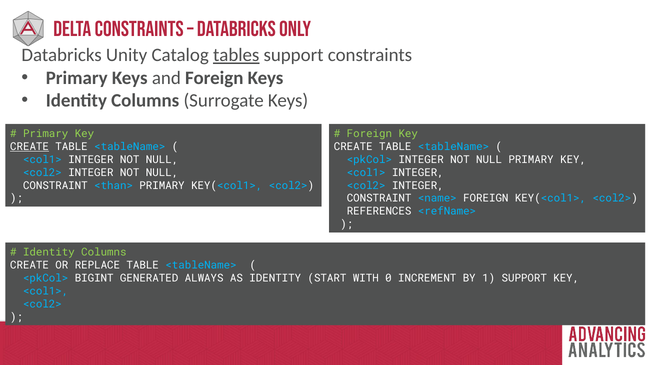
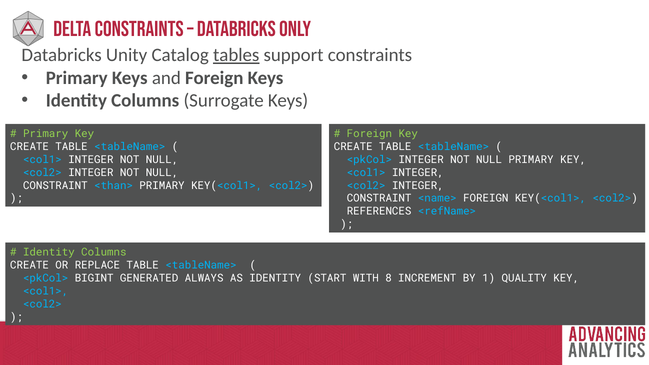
CREATE at (30, 147) underline: present -> none
0: 0 -> 8
1 SUPPORT: SUPPORT -> QUALITY
